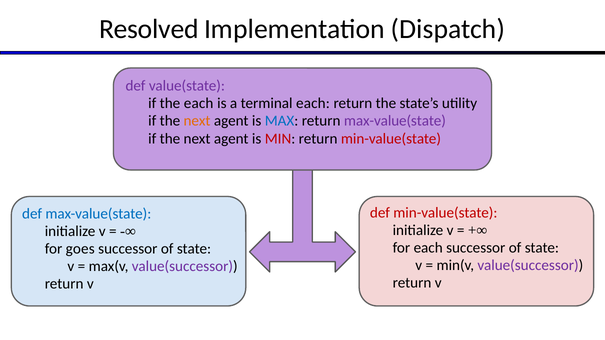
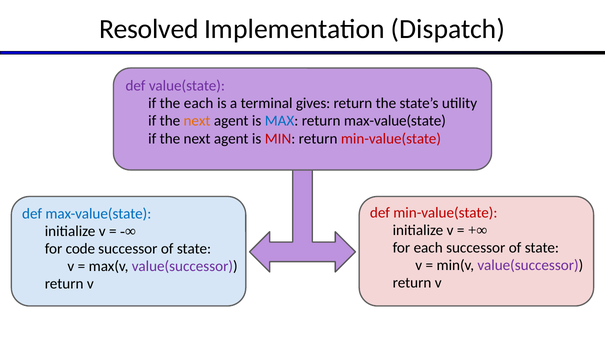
terminal each: each -> gives
max-value(state at (395, 121) colour: purple -> black
goes: goes -> code
